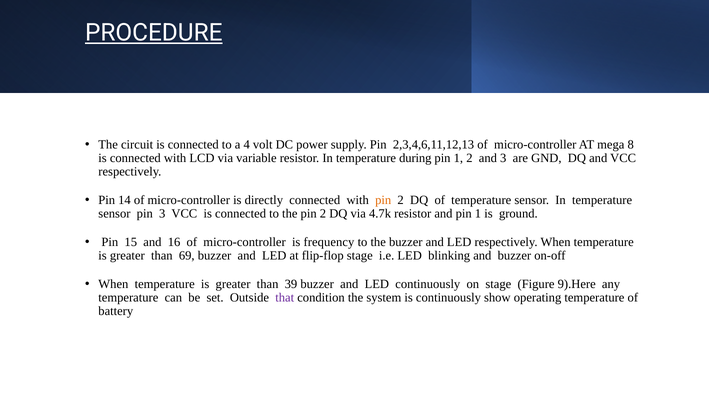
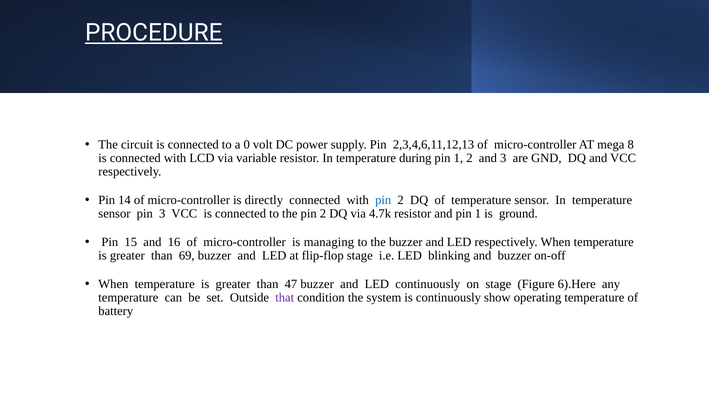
4: 4 -> 0
pin at (383, 200) colour: orange -> blue
frequency: frequency -> managing
39: 39 -> 47
9).Here: 9).Here -> 6).Here
